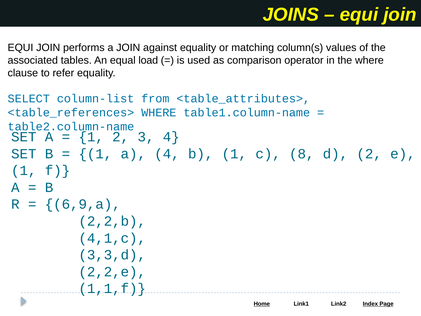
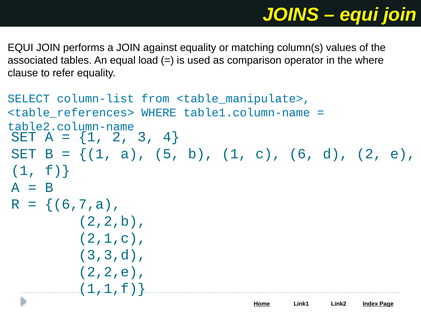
<table_attributes>: <table_attributes> -> <table_manipulate>
a 4: 4 -> 5
8: 8 -> 6
6,9,a: 6,9,a -> 6,7,a
4,1,c: 4,1,c -> 2,1,c
